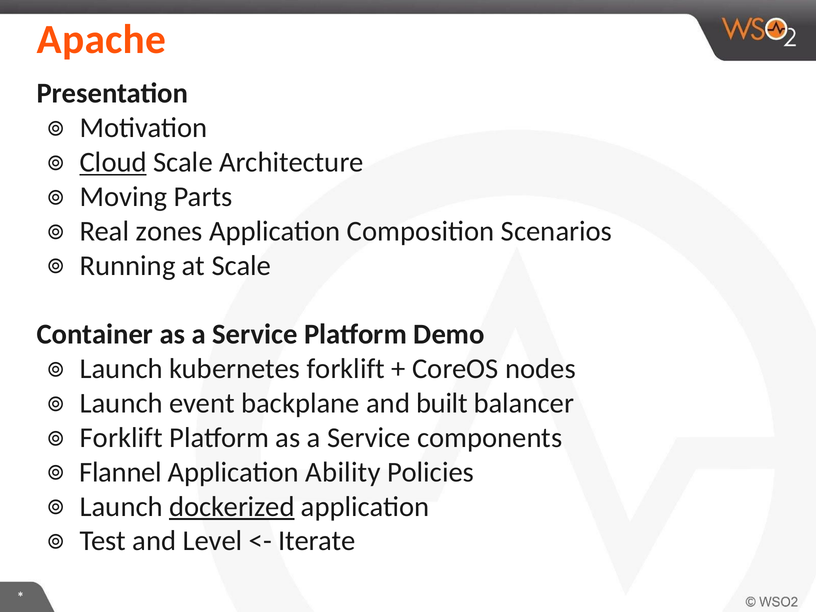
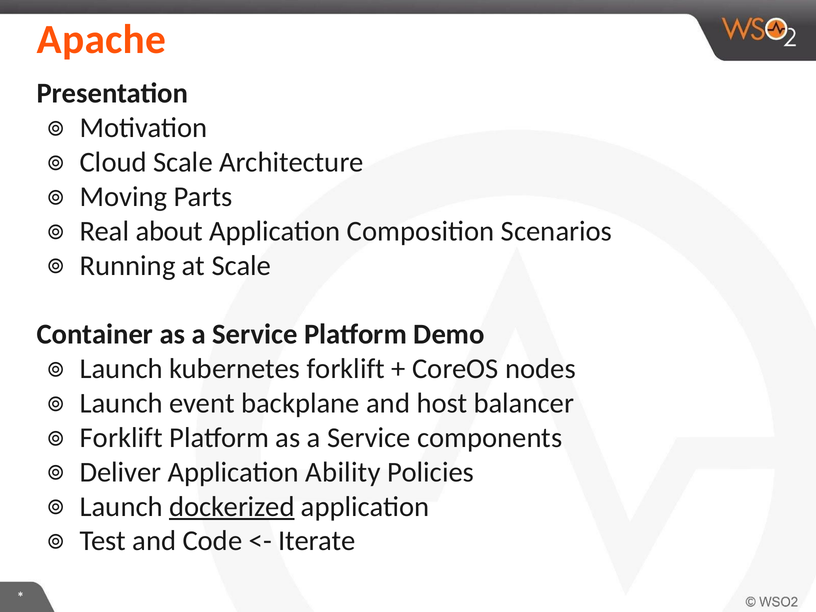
Cloud underline: present -> none
zones: zones -> about
built: built -> host
Flannel: Flannel -> Deliver
Level: Level -> Code
